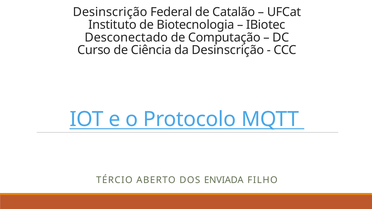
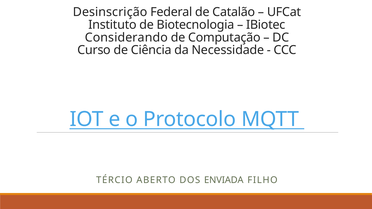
Desconectado: Desconectado -> Considerando
da Desinscrição: Desinscrição -> Necessidade
